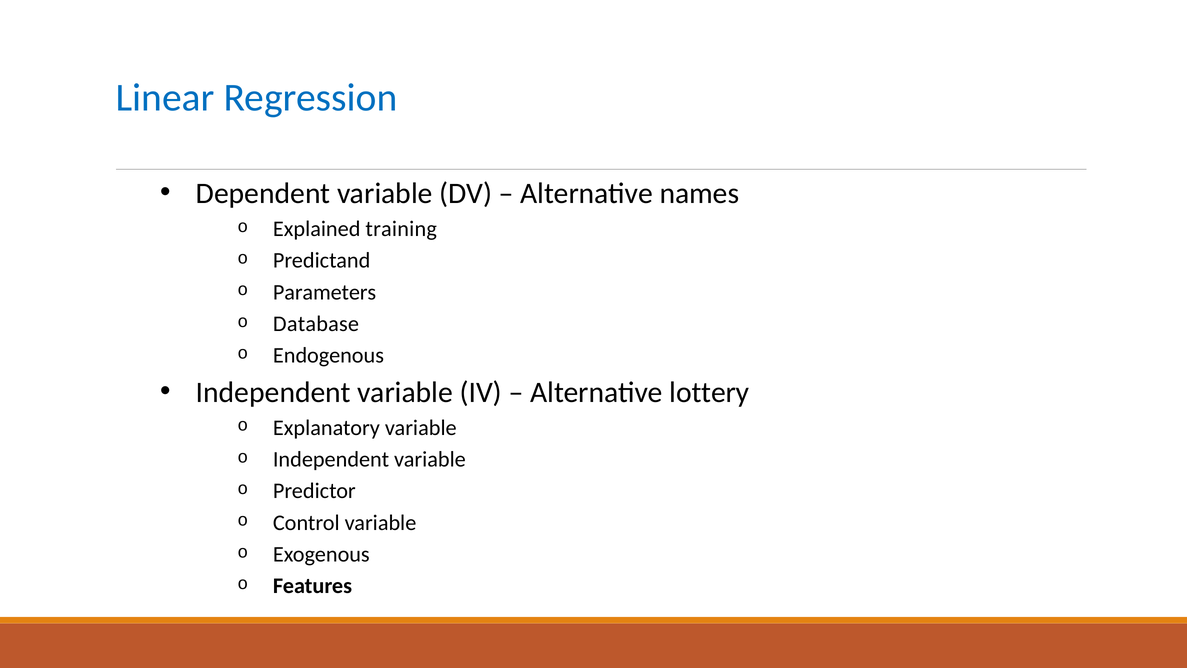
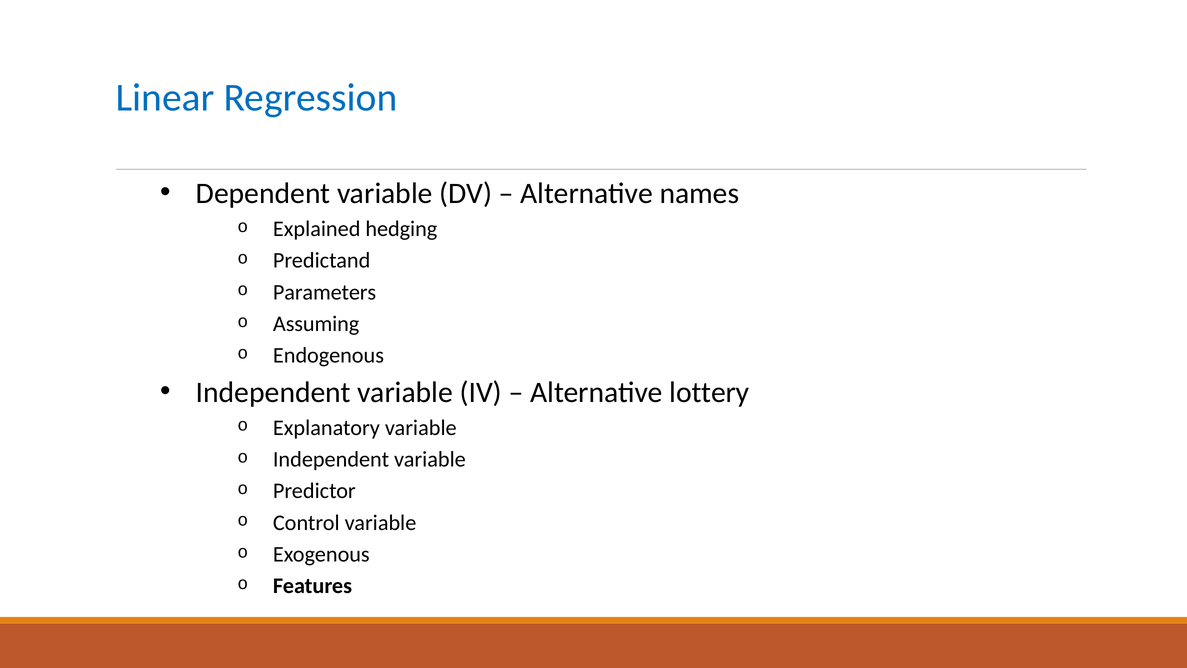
training: training -> hedging
Database: Database -> Assuming
